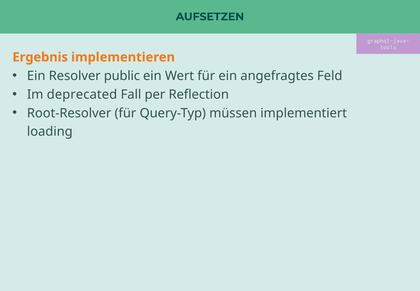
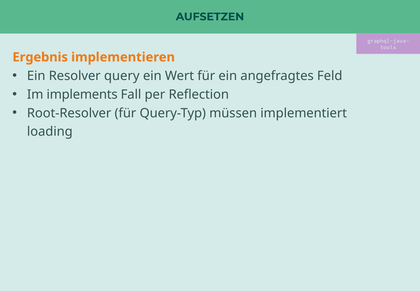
public: public -> query
deprecated: deprecated -> implements
